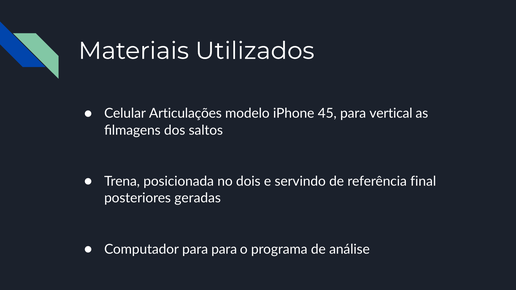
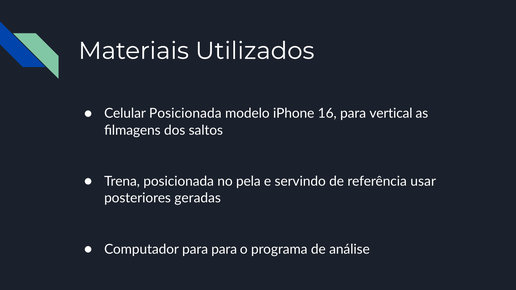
Celular Articulações: Articulações -> Posicionada
45: 45 -> 16
dois: dois -> pela
final: final -> usar
